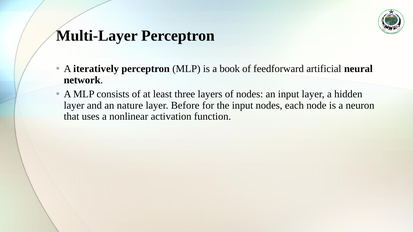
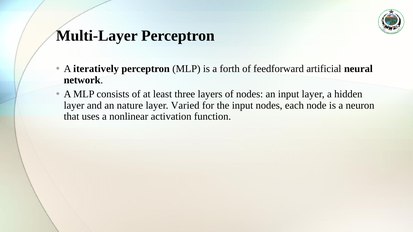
book: book -> forth
Before: Before -> Varied
